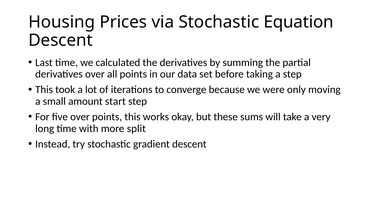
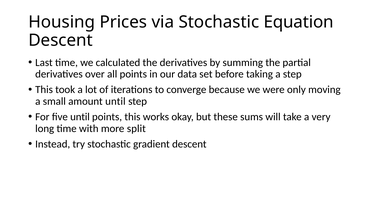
amount start: start -> until
five over: over -> until
